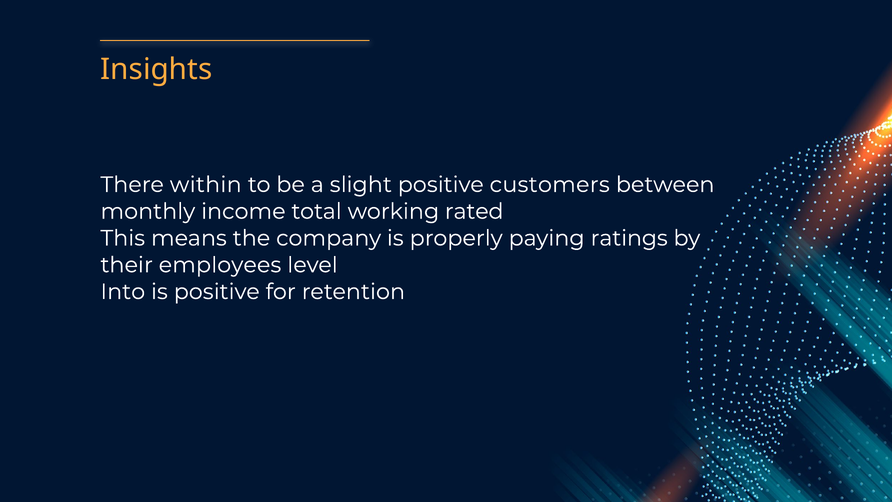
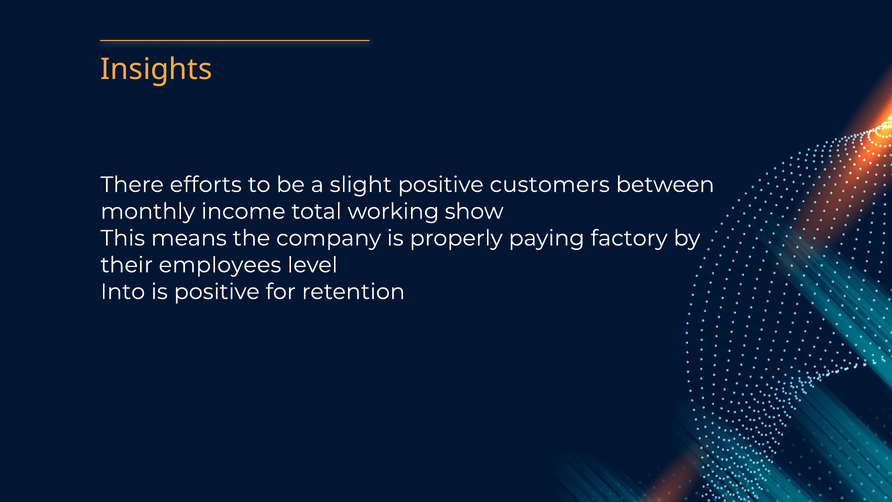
within: within -> efforts
rated: rated -> show
ratings: ratings -> factory
